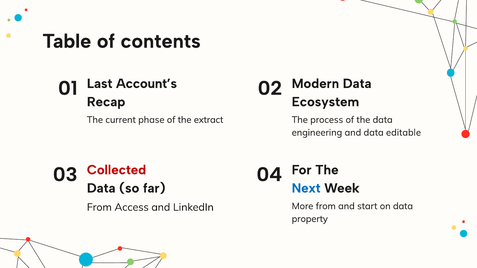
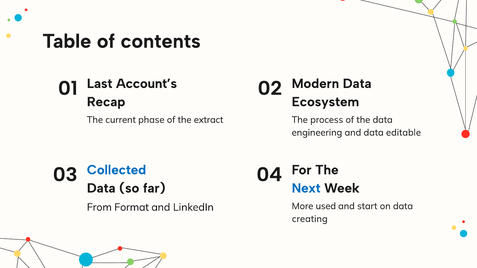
Collected colour: red -> blue
More from: from -> used
Access: Access -> Format
property: property -> creating
